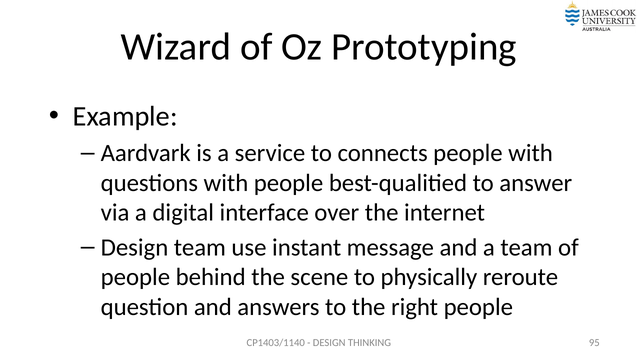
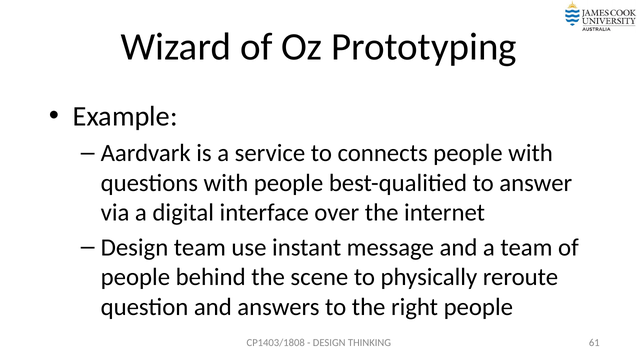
CP1403/1140: CP1403/1140 -> CP1403/1808
95: 95 -> 61
